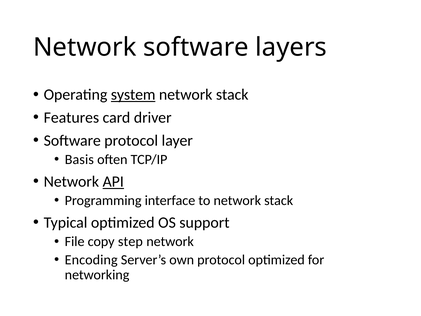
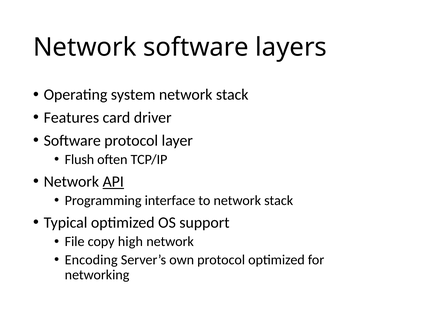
system underline: present -> none
Basis: Basis -> Flush
step: step -> high
